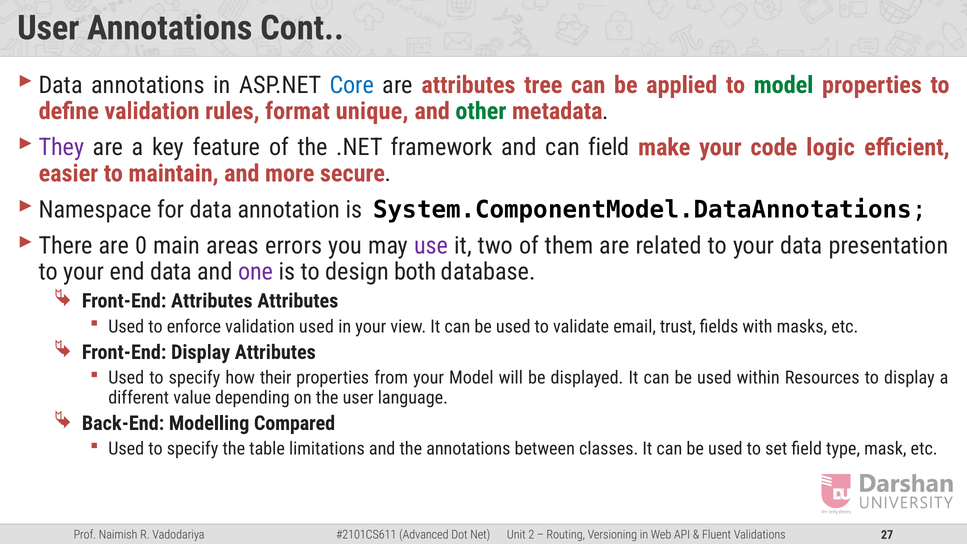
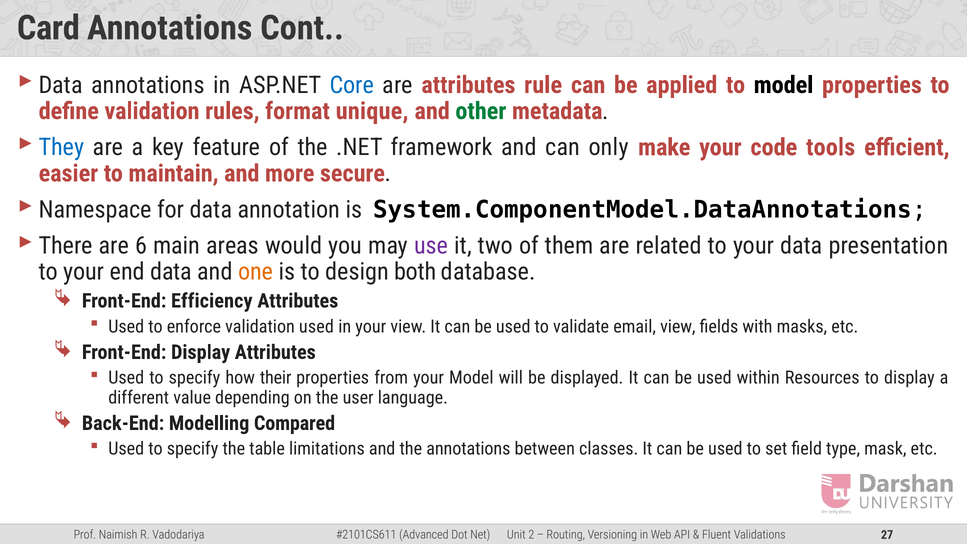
User at (48, 28): User -> Card
tree: tree -> rule
model at (784, 85) colour: green -> black
They colour: purple -> blue
can field: field -> only
logic: logic -> tools
0: 0 -> 6
errors: errors -> would
one colour: purple -> orange
Front-End Attributes: Attributes -> Efficiency
email trust: trust -> view
